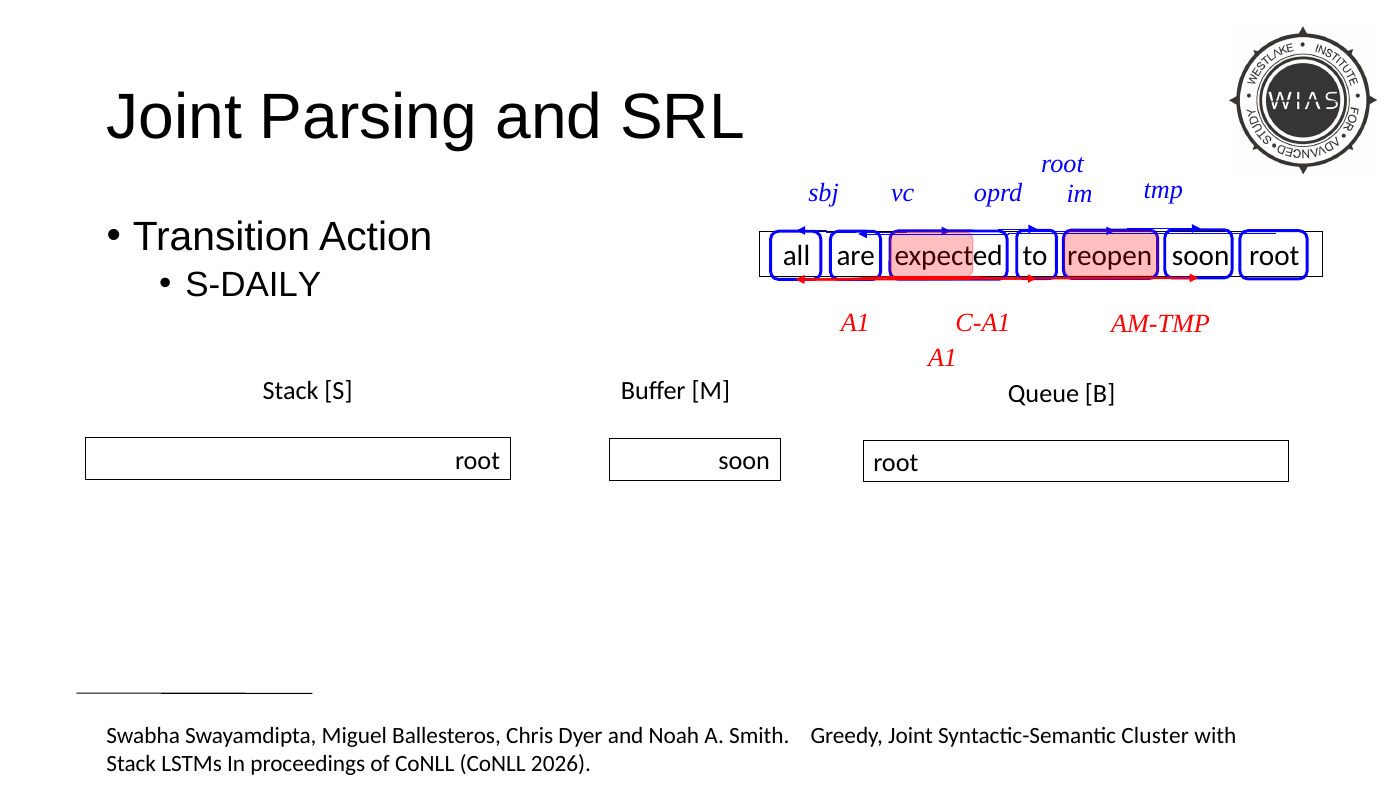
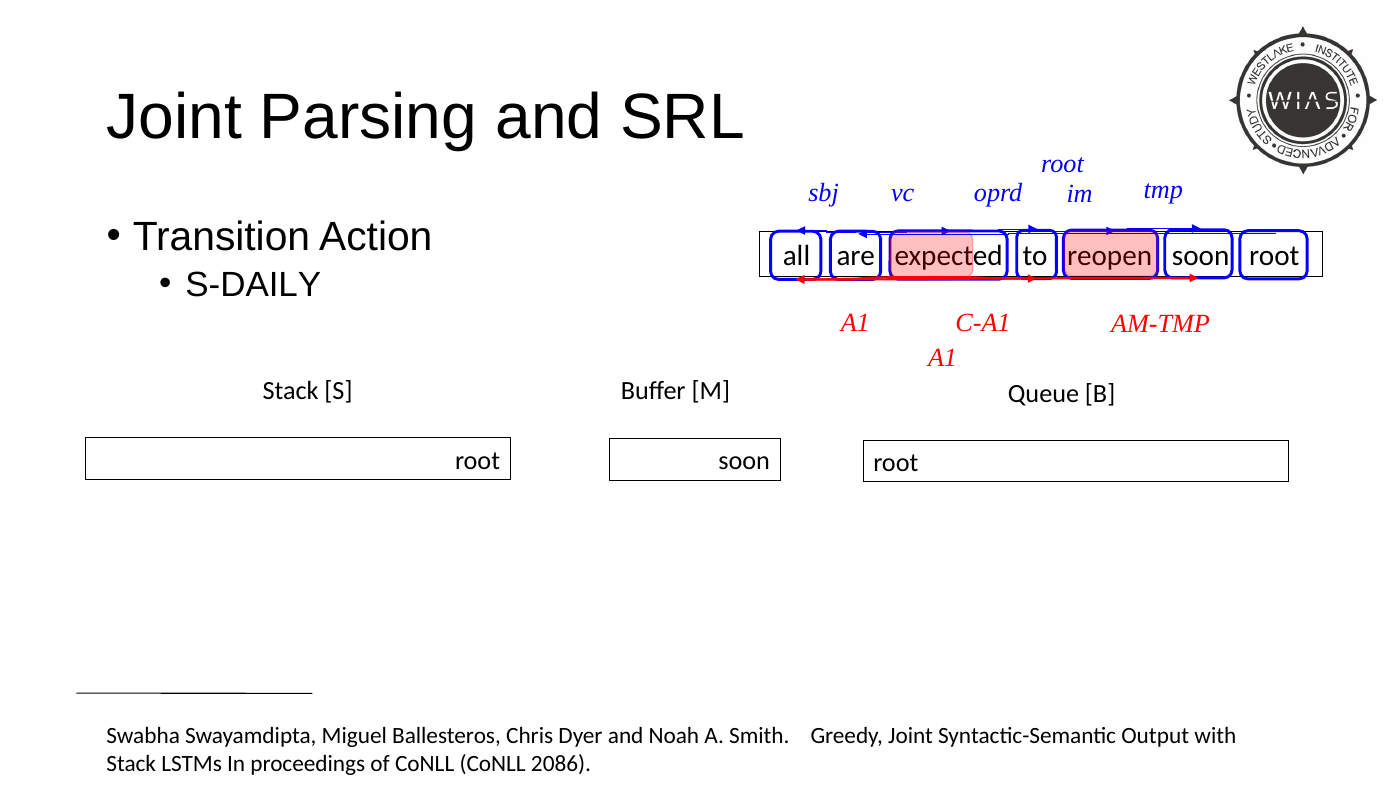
Cluster: Cluster -> Output
2026: 2026 -> 2086
